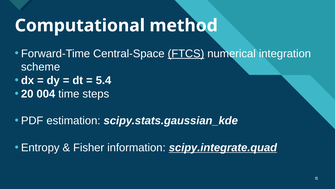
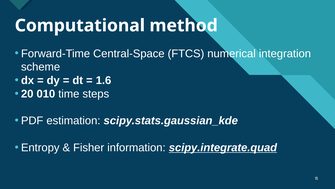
FTCS underline: present -> none
5.4: 5.4 -> 1.6
004: 004 -> 010
